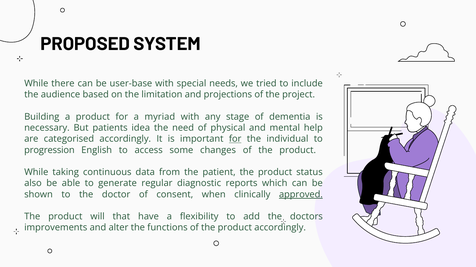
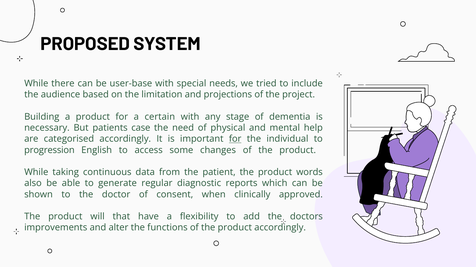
myriad: myriad -> certain
idea: idea -> case
status: status -> words
approved underline: present -> none
